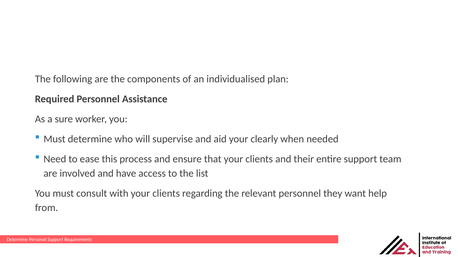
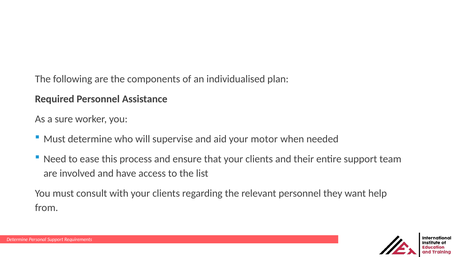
clearly: clearly -> motor
